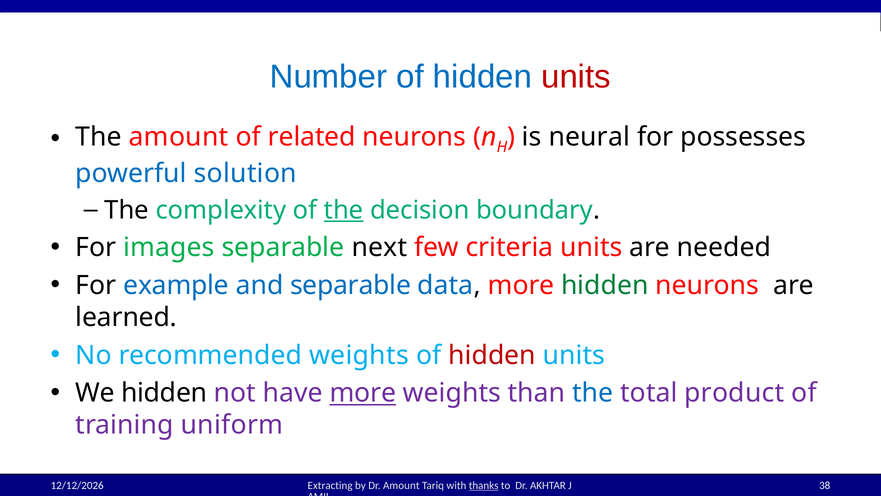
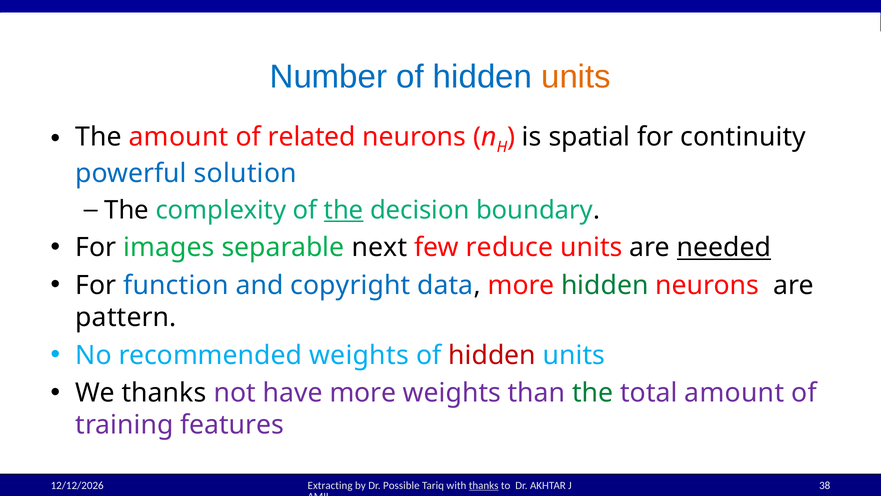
units at (576, 77) colour: red -> orange
neural: neural -> spatial
possesses: possesses -> continuity
criteria: criteria -> reduce
needed underline: none -> present
example: example -> function
and separable: separable -> copyright
learned: learned -> pattern
We hidden: hidden -> thanks
more at (363, 393) underline: present -> none
the at (593, 393) colour: blue -> green
total product: product -> amount
uniform: uniform -> features
Dr Amount: Amount -> Possible
